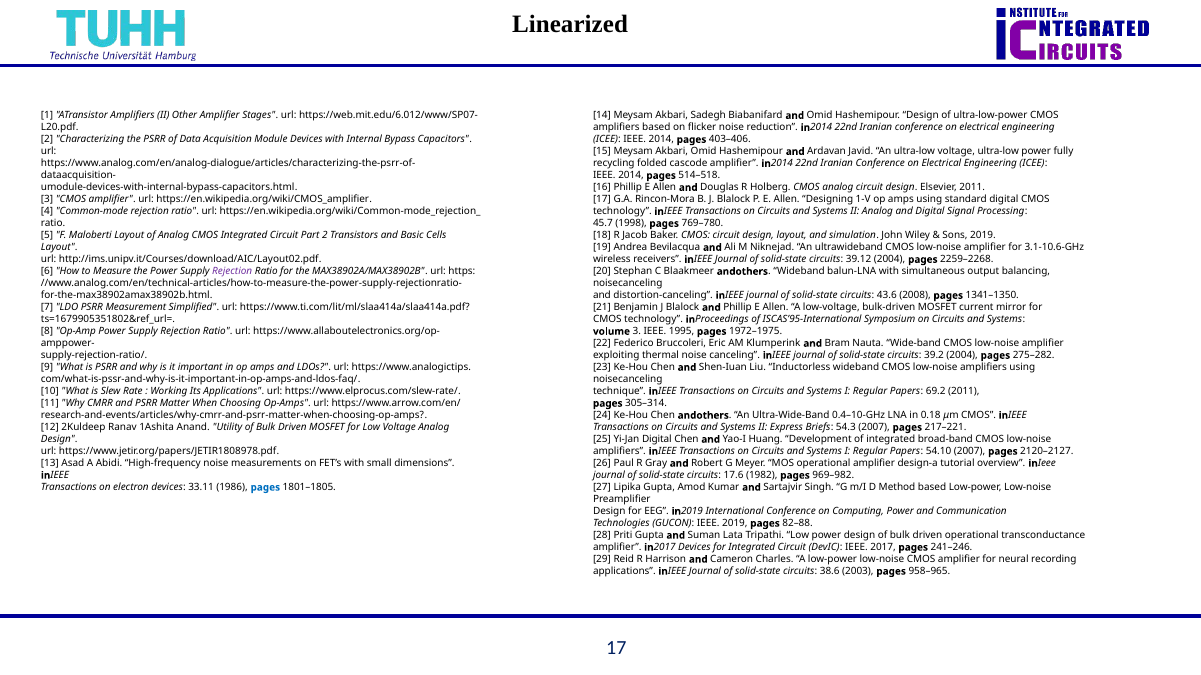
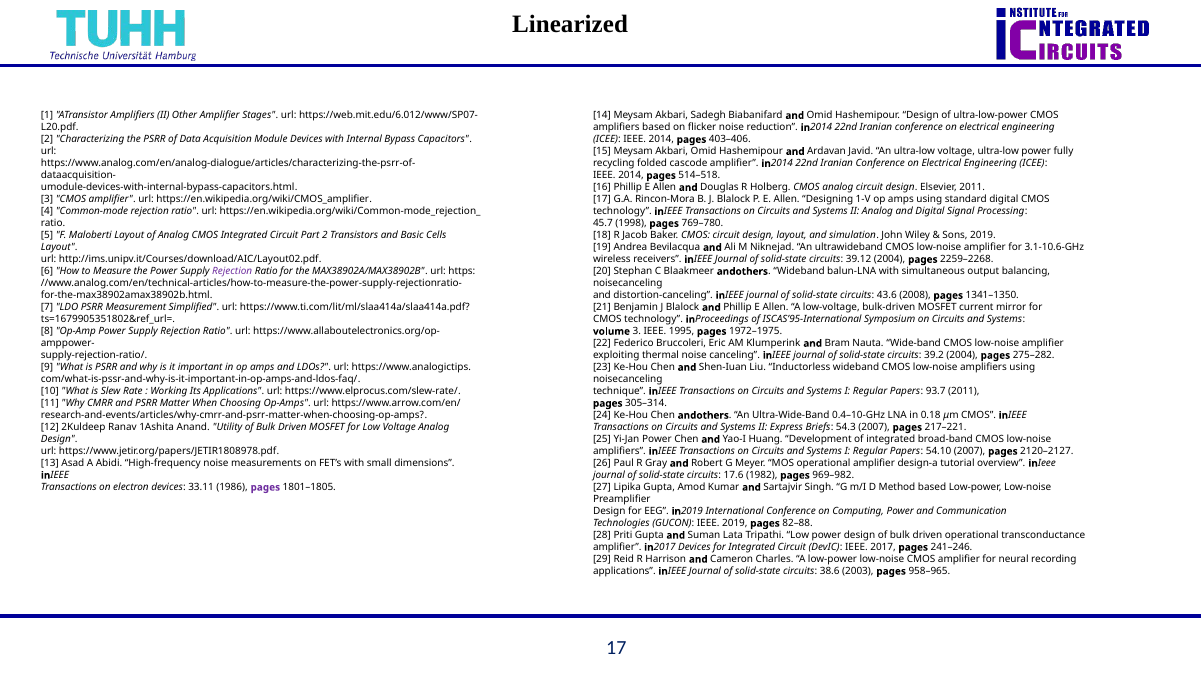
69.2: 69.2 -> 93.7
Yi-Jan Digital: Digital -> Power
pages at (265, 488) colour: blue -> purple
